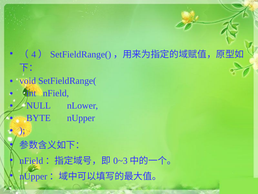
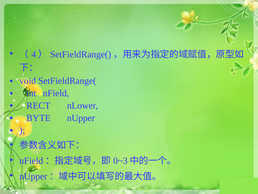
NULL: NULL -> RECT
